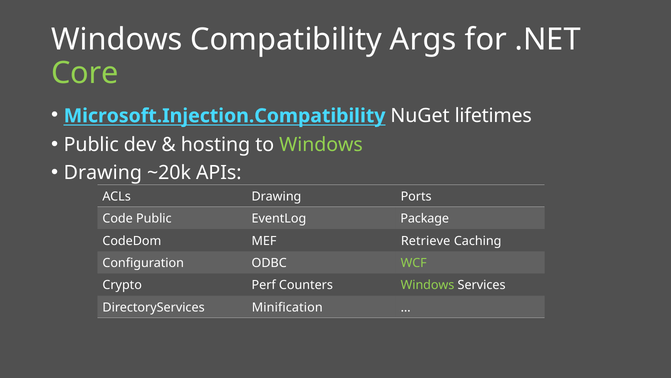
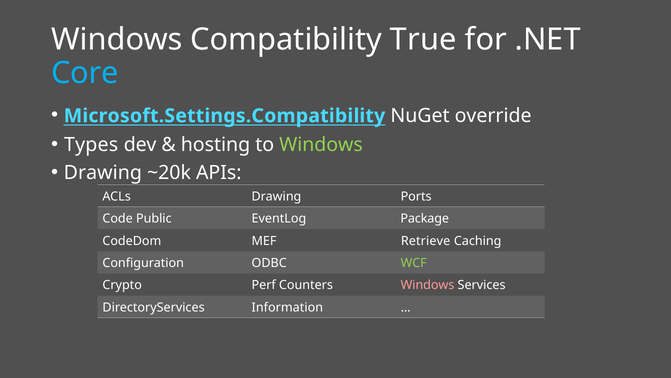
Args: Args -> True
Core colour: light green -> light blue
Microsoft.Injection.Compatibility: Microsoft.Injection.Compatibility -> Microsoft.Settings.Compatibility
lifetimes: lifetimes -> override
Public at (91, 144): Public -> Types
Windows at (428, 285) colour: light green -> pink
Minification: Minification -> Information
